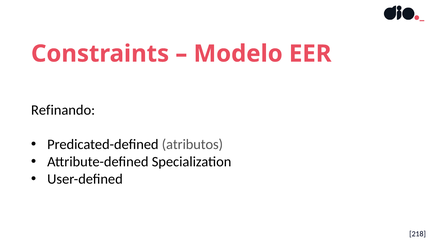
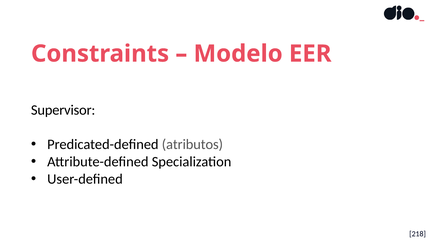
Refinando: Refinando -> Supervisor
